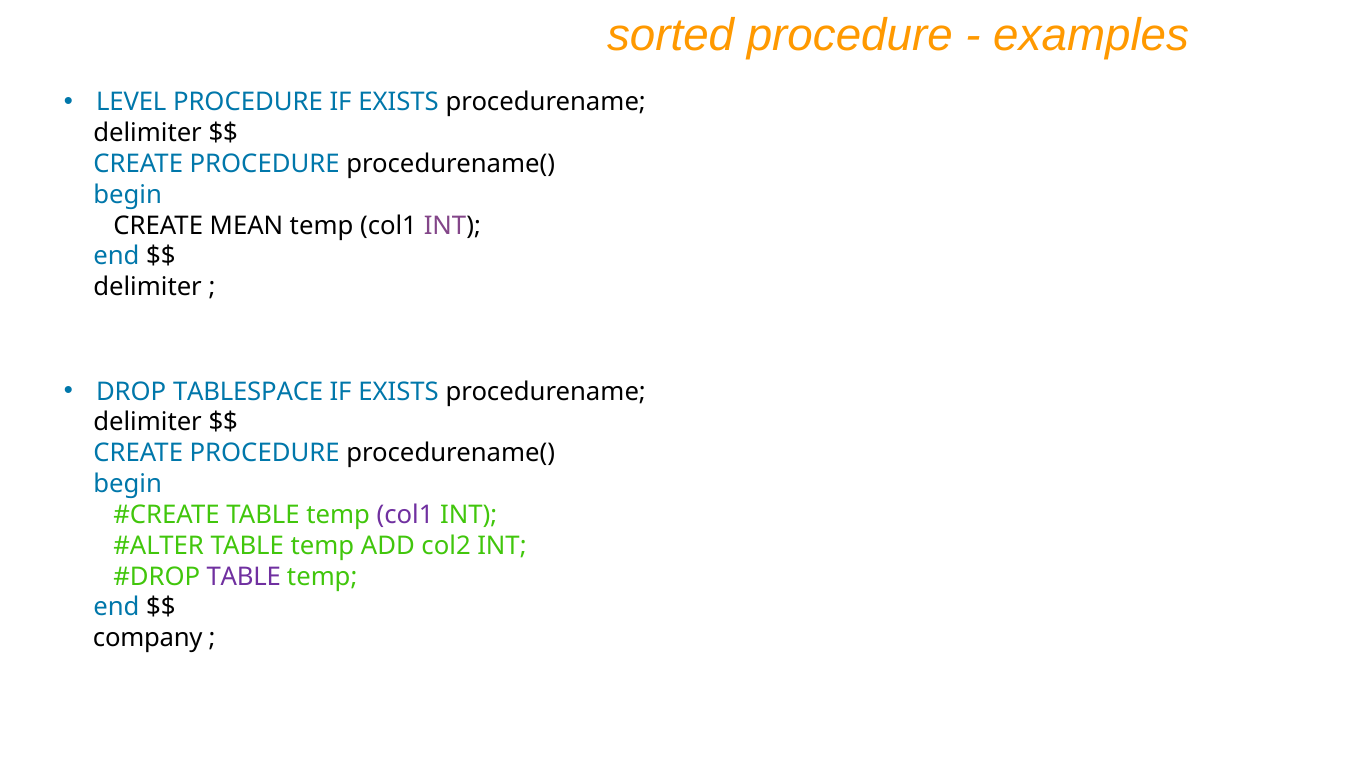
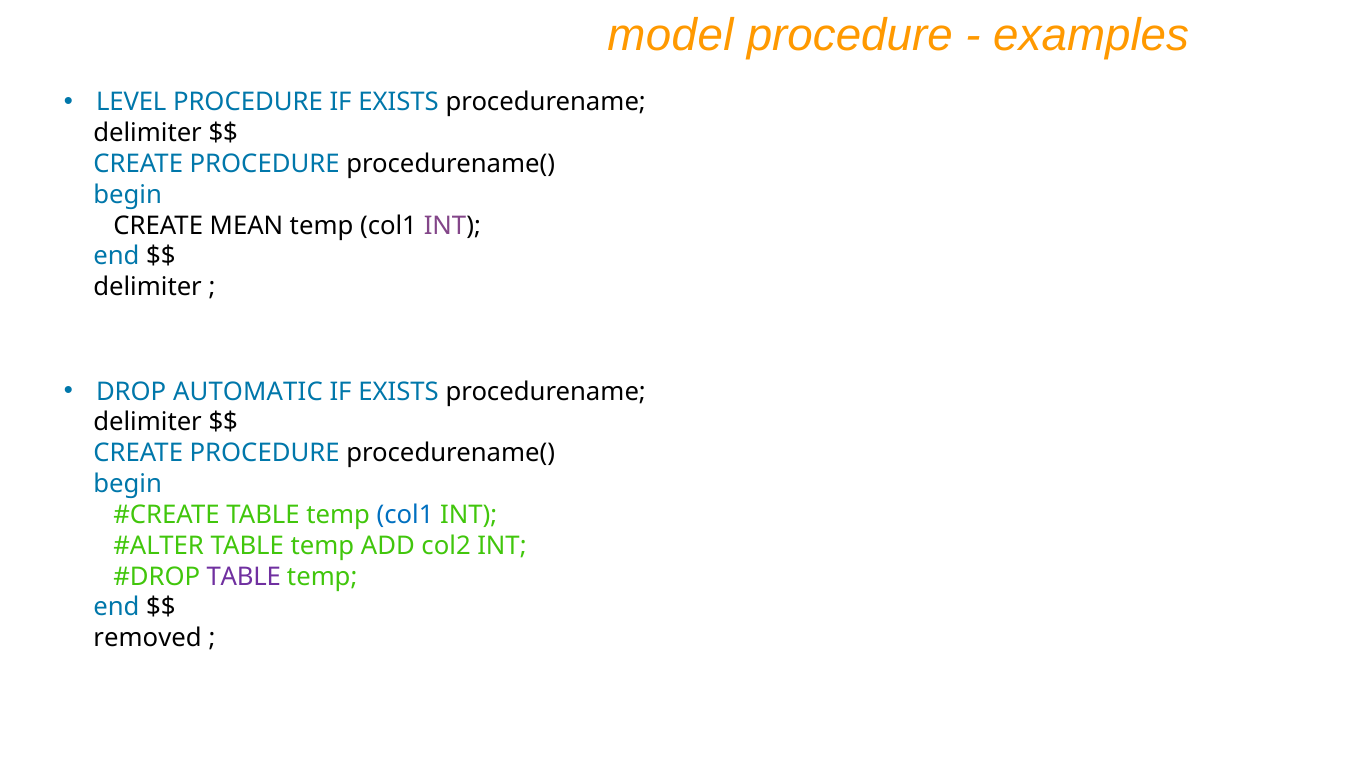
sorted: sorted -> model
TABLESPACE: TABLESPACE -> AUTOMATIC
col1 at (405, 515) colour: purple -> blue
company: company -> removed
